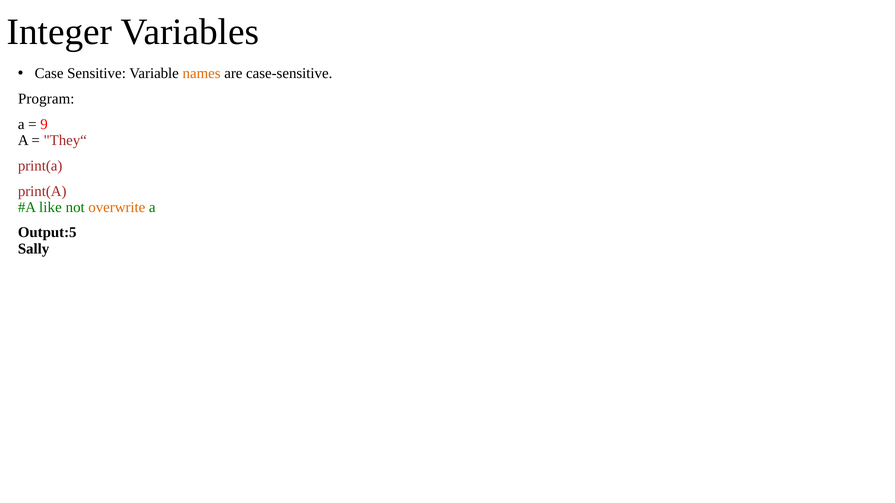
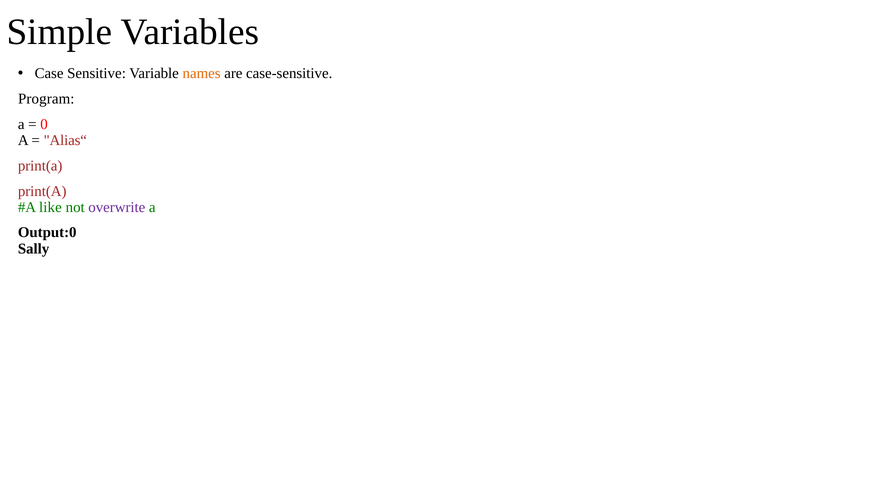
Integer: Integer -> Simple
9: 9 -> 0
They“: They“ -> Alias“
overwrite colour: orange -> purple
Output:5: Output:5 -> Output:0
